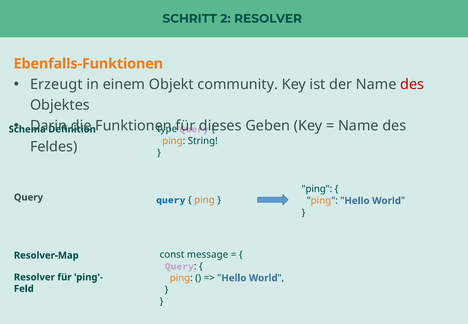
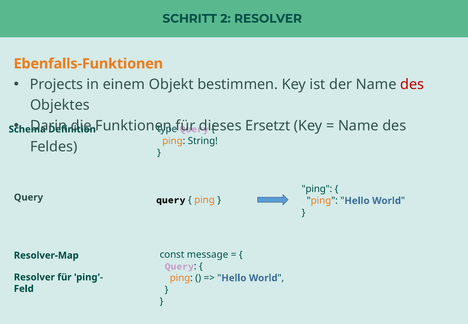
Erzeugt: Erzeugt -> Projects
community: community -> bestimmen
Geben: Geben -> Ersetzt
query at (171, 200) colour: blue -> black
